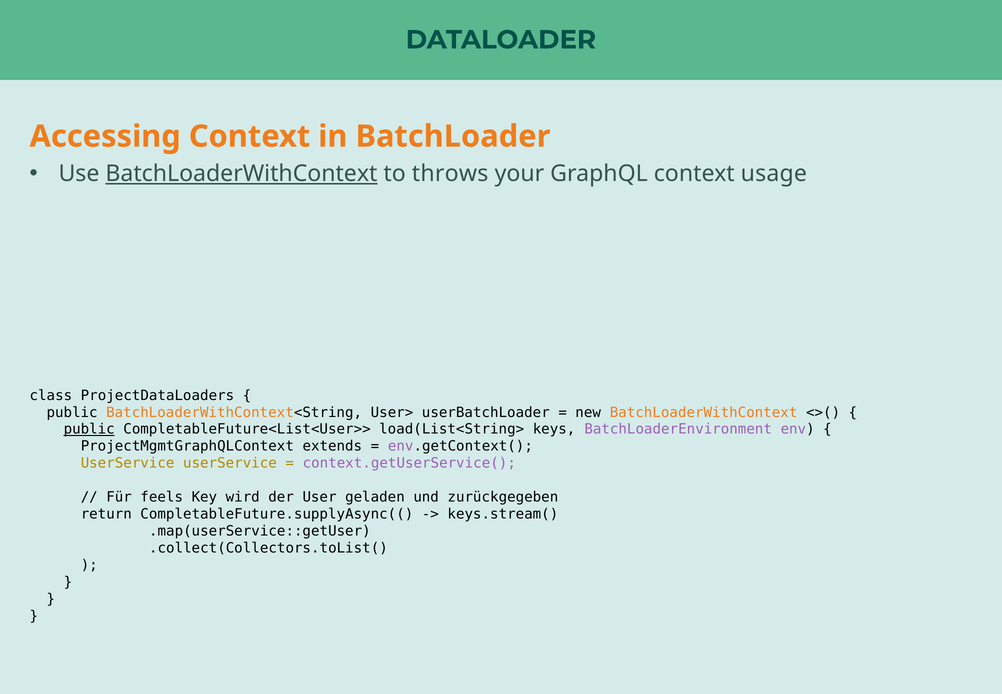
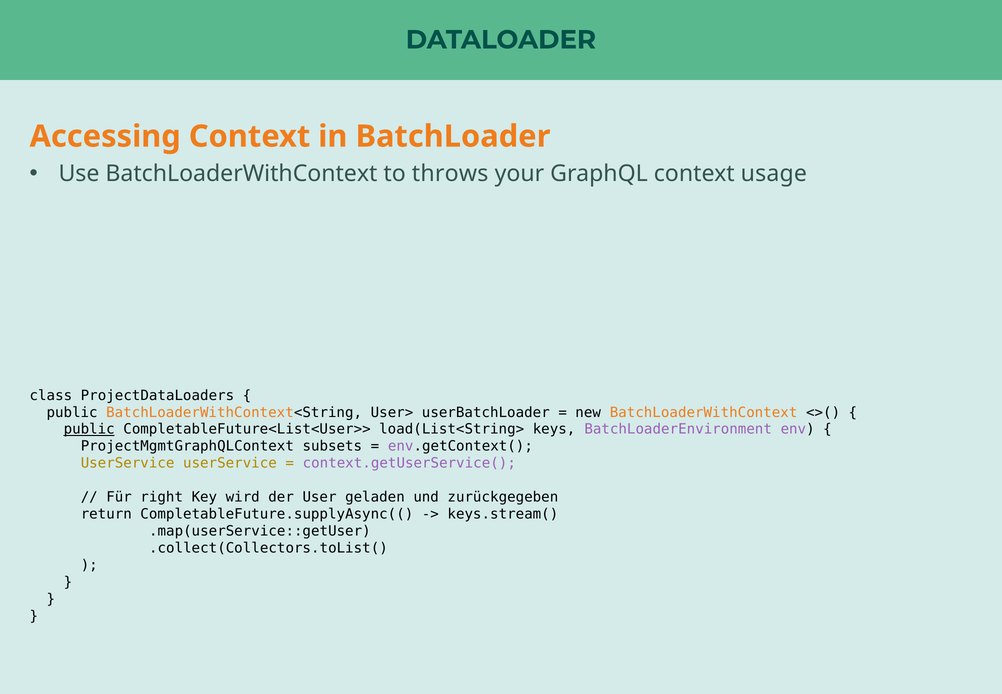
BatchLoaderWithContext at (241, 174) underline: present -> none
extends: extends -> subsets
feels: feels -> right
